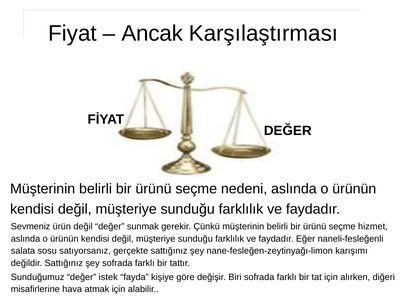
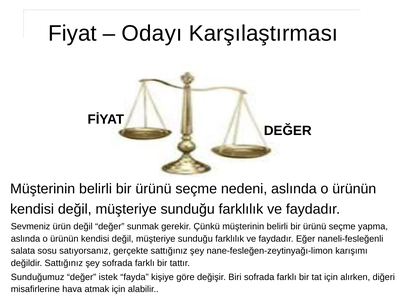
Ancak: Ancak -> Odayı
hizmet: hizmet -> yapma
